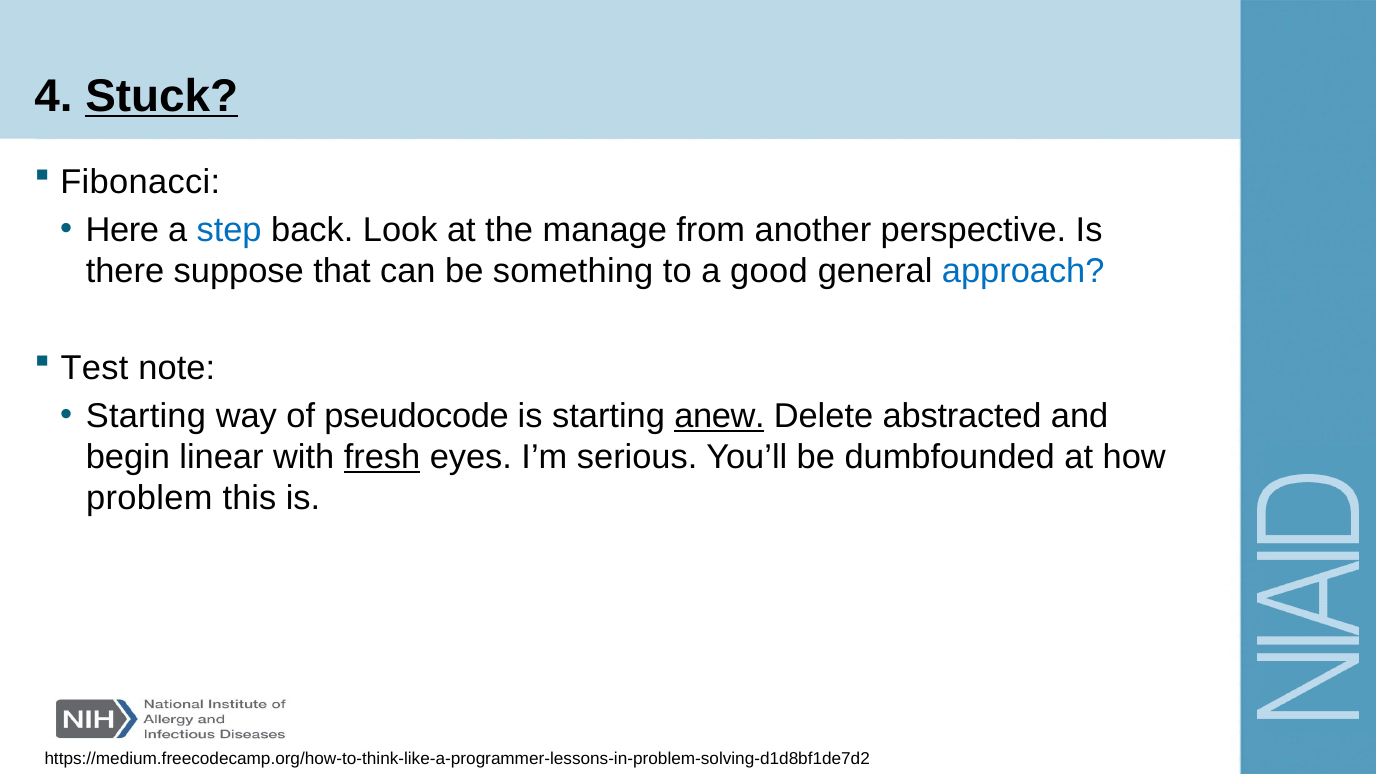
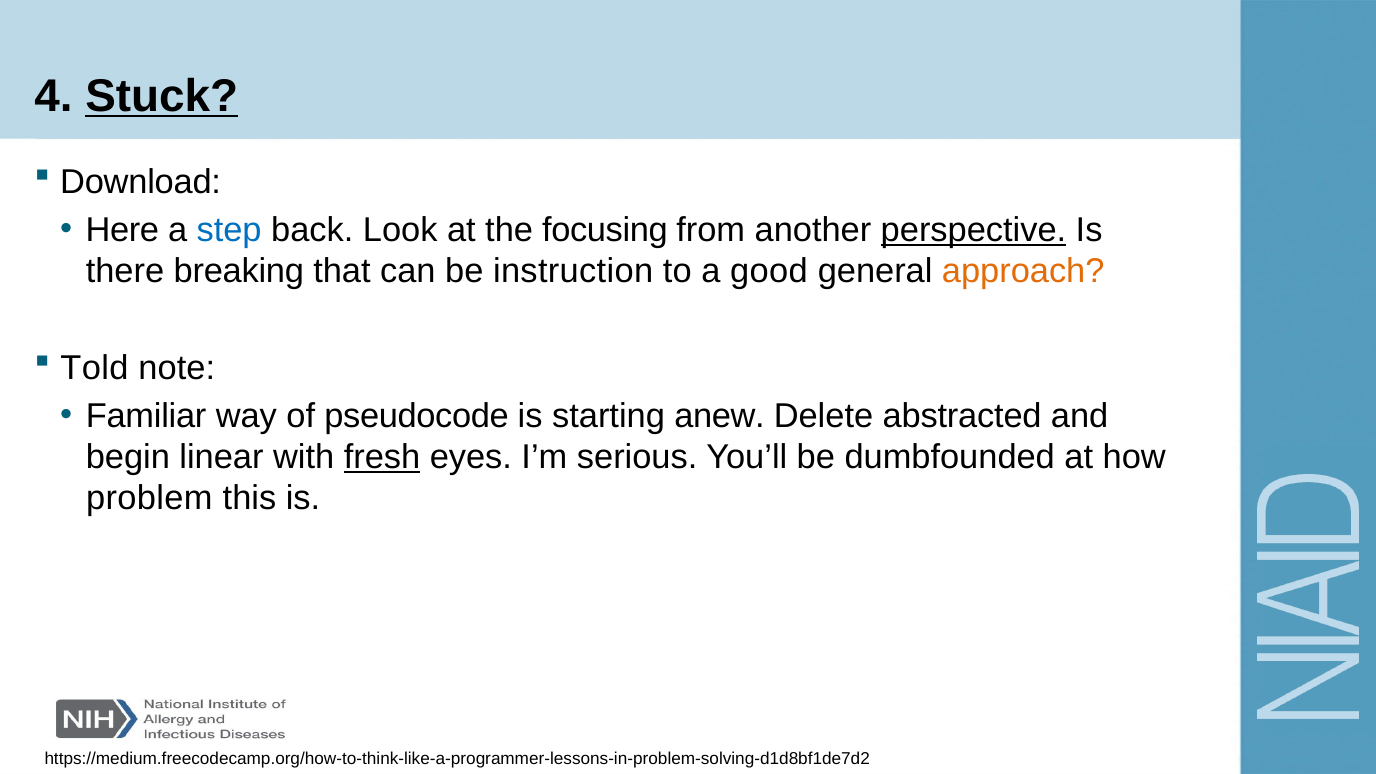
Fibonacci: Fibonacci -> Download
manage: manage -> focusing
perspective underline: none -> present
suppose: suppose -> breaking
something: something -> instruction
approach colour: blue -> orange
Test: Test -> Told
Starting at (146, 416): Starting -> Familiar
anew underline: present -> none
